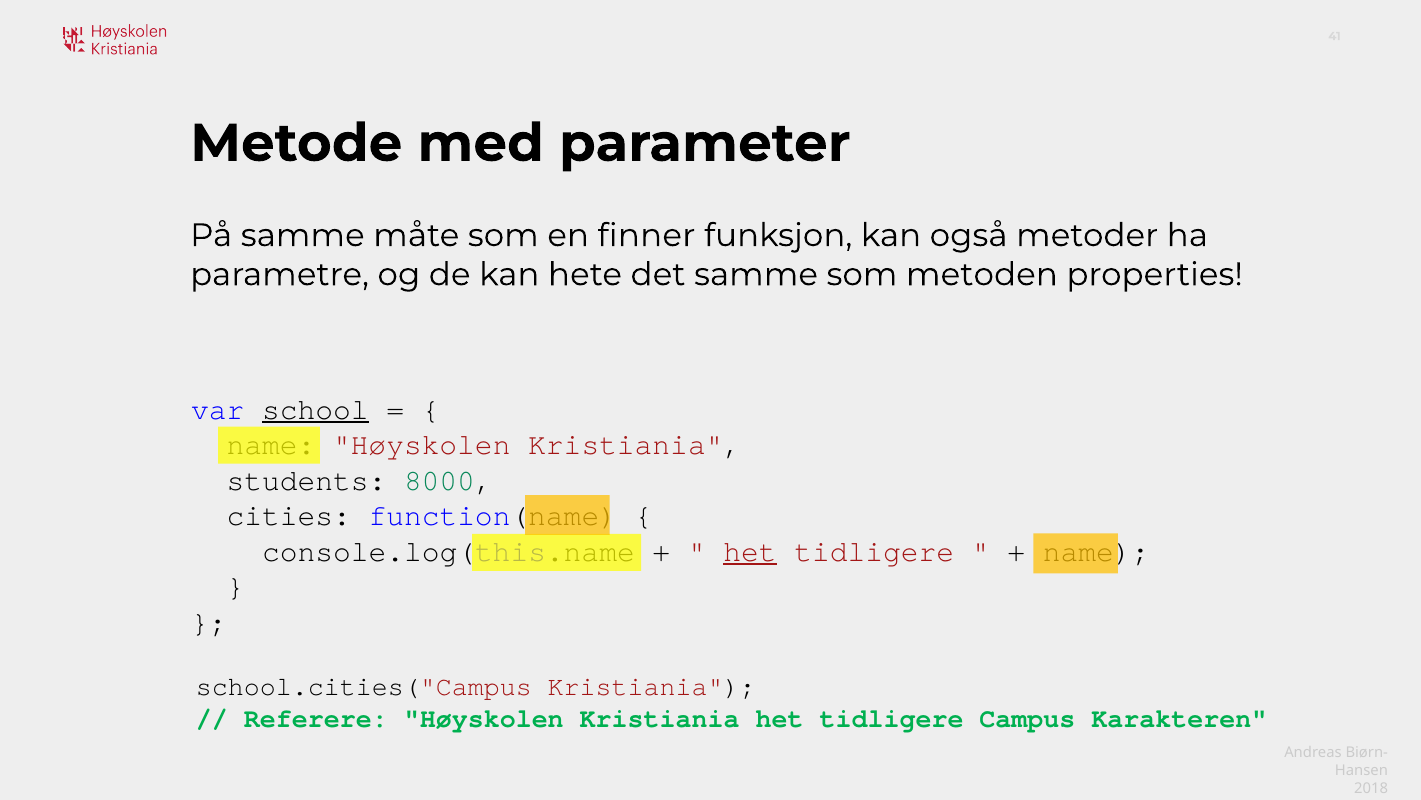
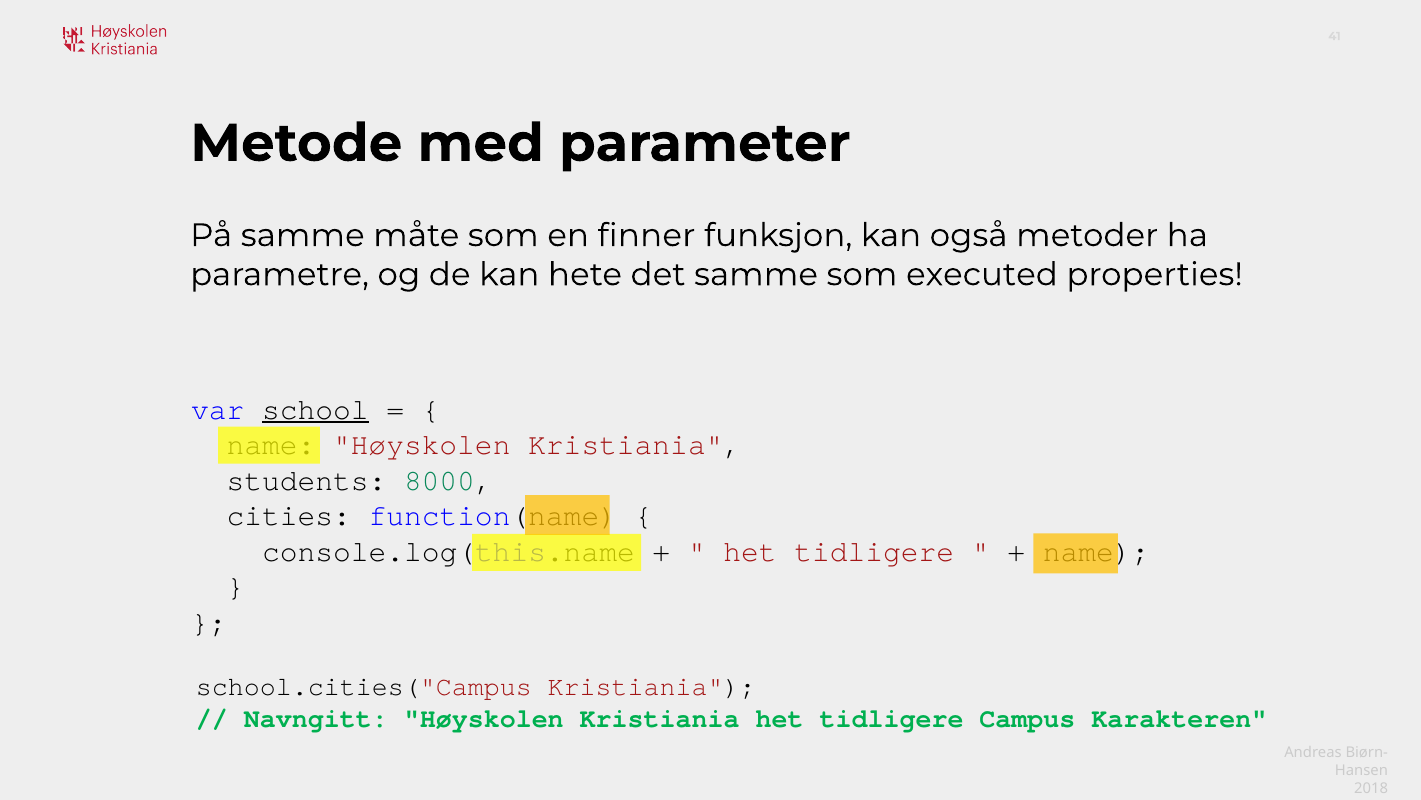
metoden: metoden -> executed
het at (750, 551) underline: present -> none
Referere: Referere -> Navngitt
